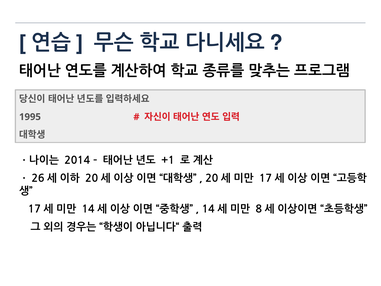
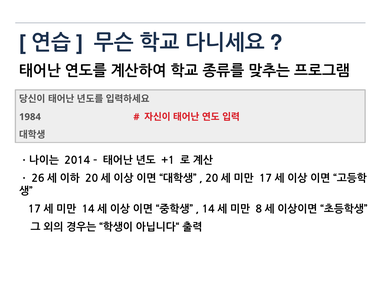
1995: 1995 -> 1984
